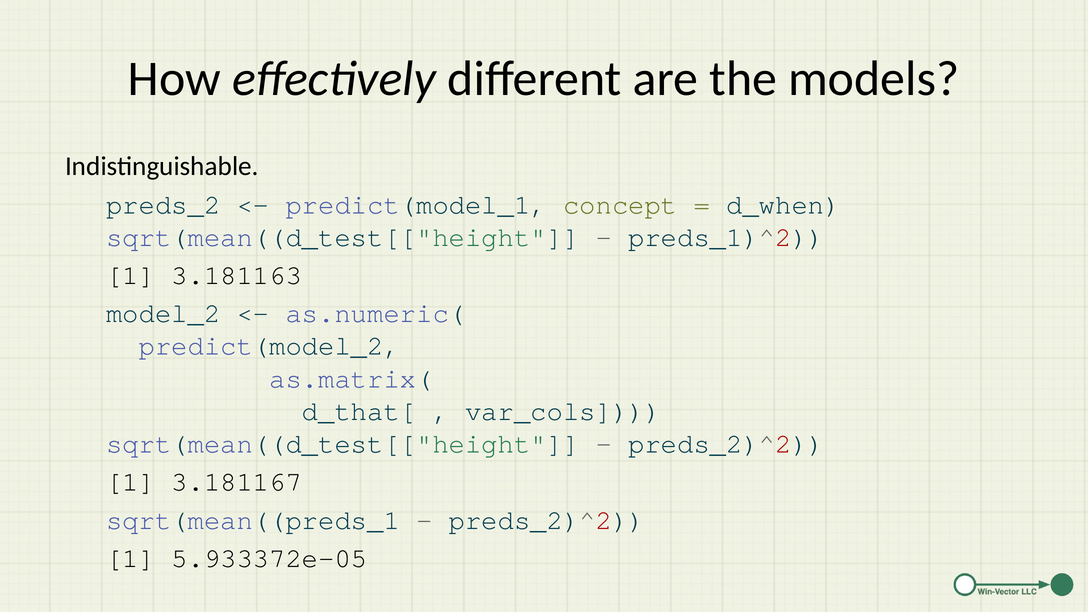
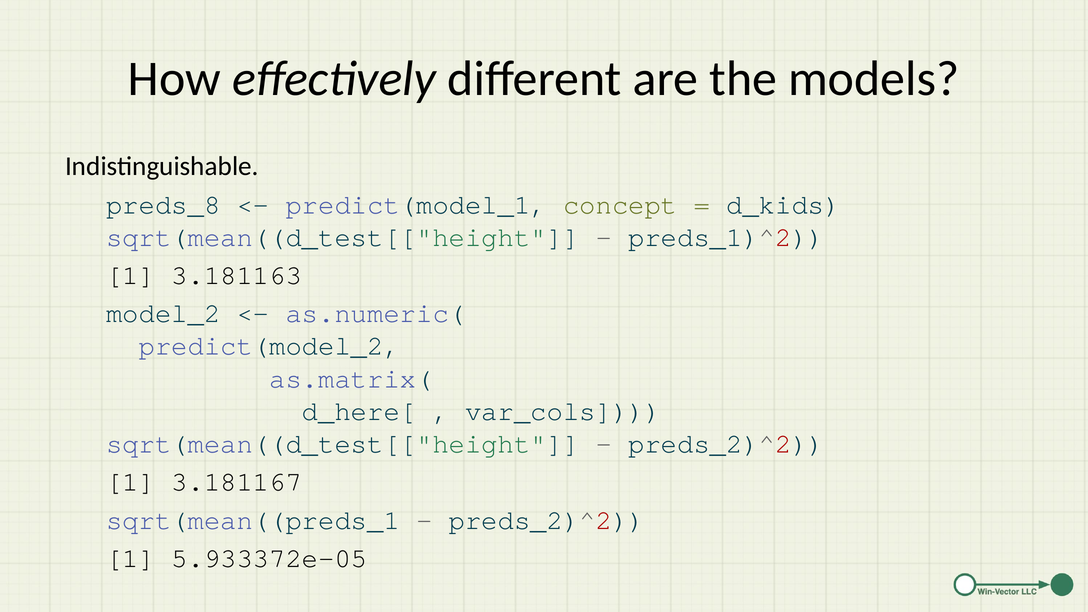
preds_2: preds_2 -> preds_8
d_when: d_when -> d_kids
d_that[: d_that[ -> d_here[
